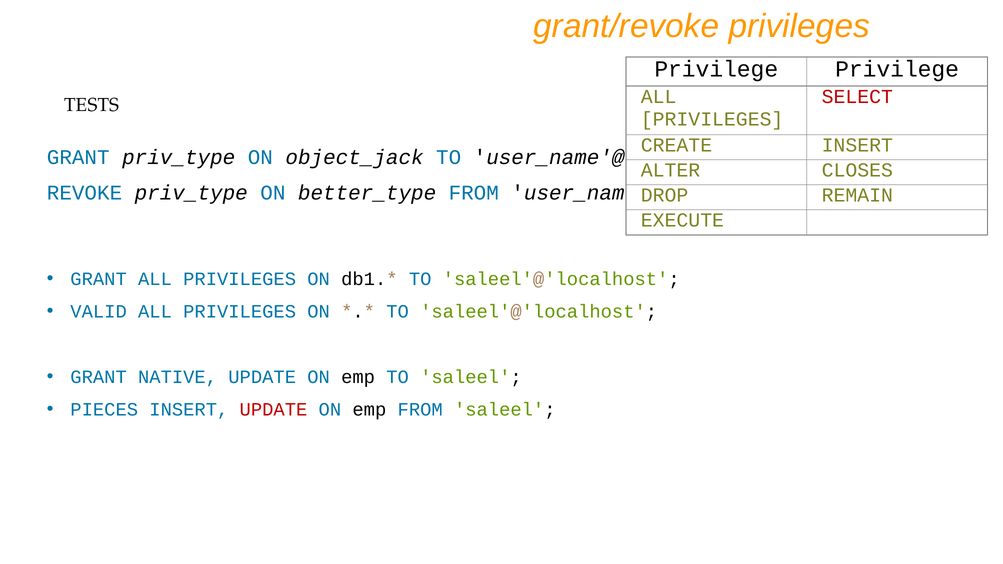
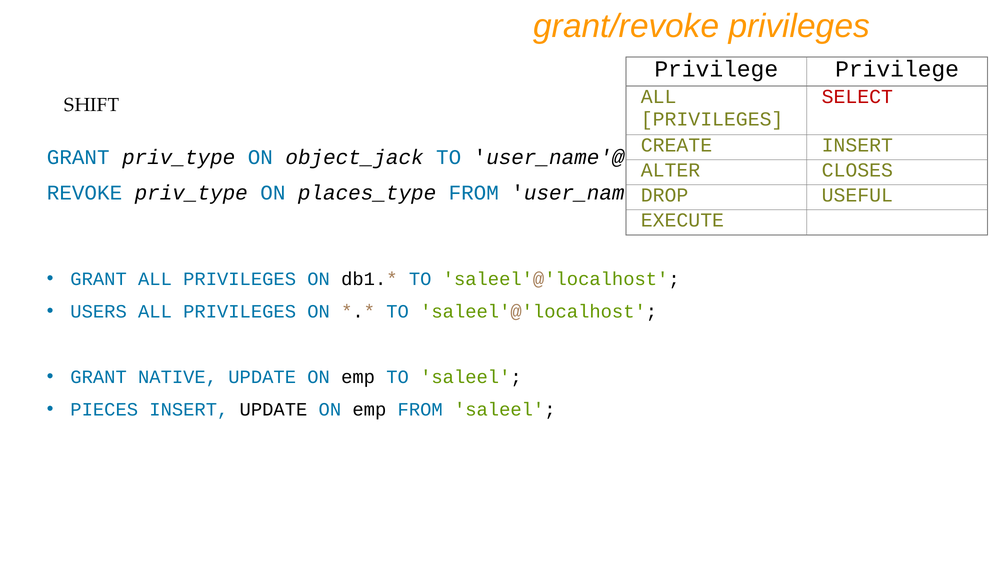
TESTS: TESTS -> SHIFT
better_type: better_type -> places_type
REMAIN: REMAIN -> USEFUL
VALID: VALID -> USERS
UPDATE at (273, 410) colour: red -> black
